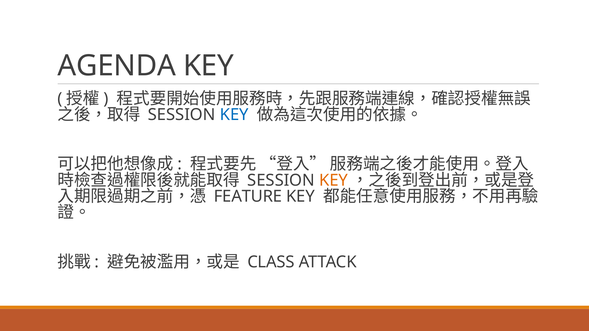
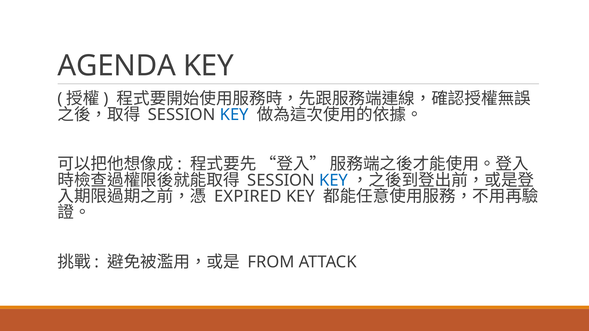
KEY at (334, 180) colour: orange -> blue
FEATURE: FEATURE -> EXPIRED
CLASS: CLASS -> FROM
